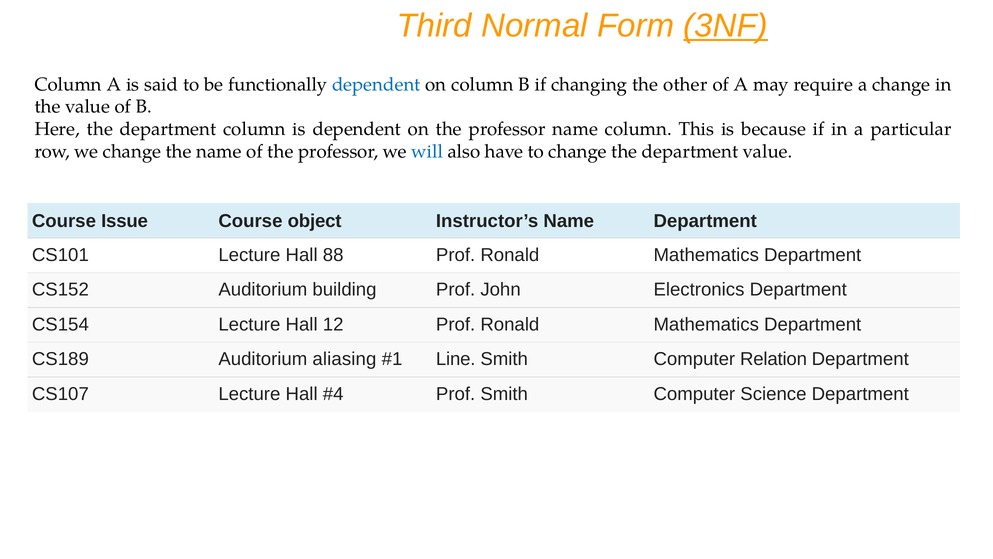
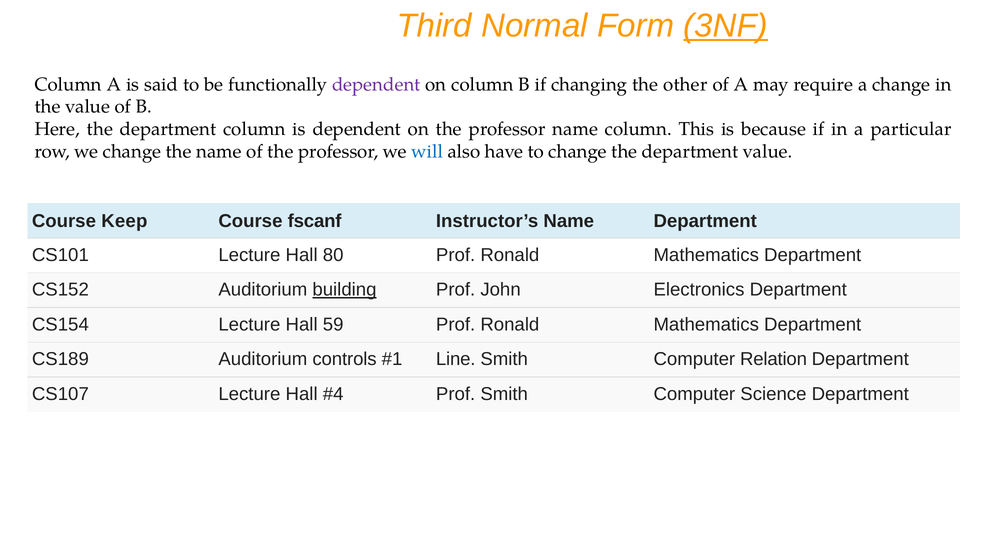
dependent at (376, 84) colour: blue -> purple
Issue: Issue -> Keep
object: object -> fscanf
88: 88 -> 80
building underline: none -> present
12: 12 -> 59
aliasing: aliasing -> controls
